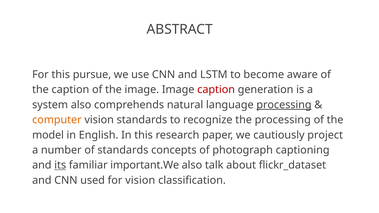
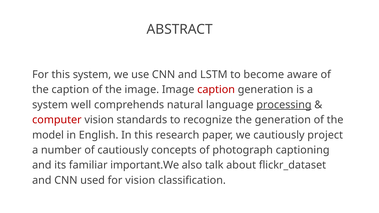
this pursue: pursue -> system
system also: also -> well
computer colour: orange -> red
the processing: processing -> generation
of standards: standards -> cautiously
its underline: present -> none
